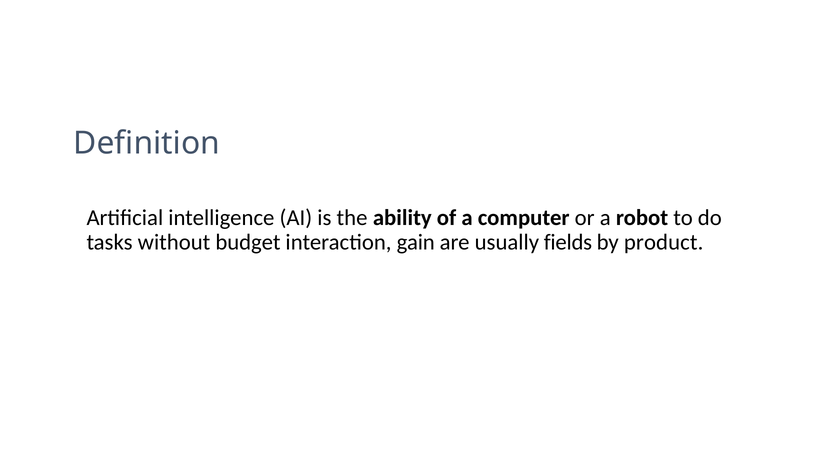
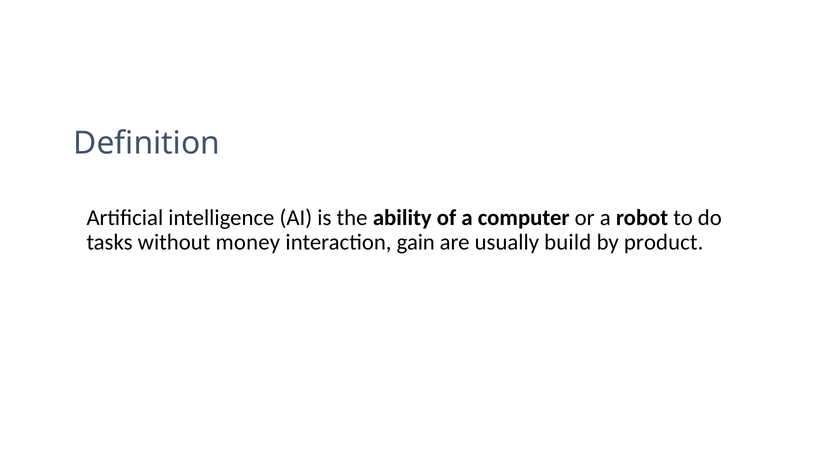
budget: budget -> money
fields: fields -> build
